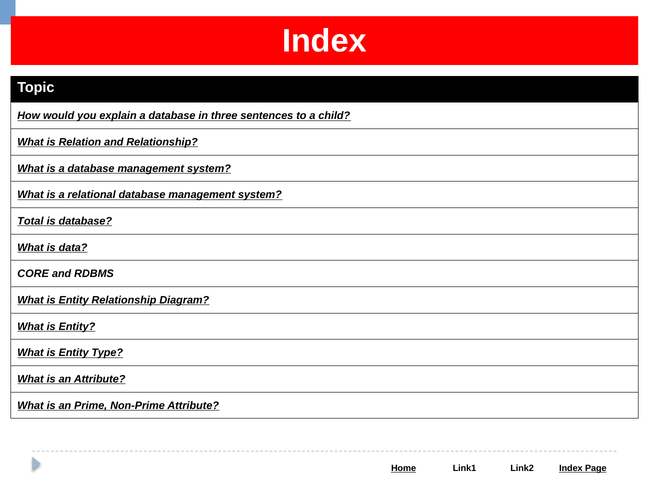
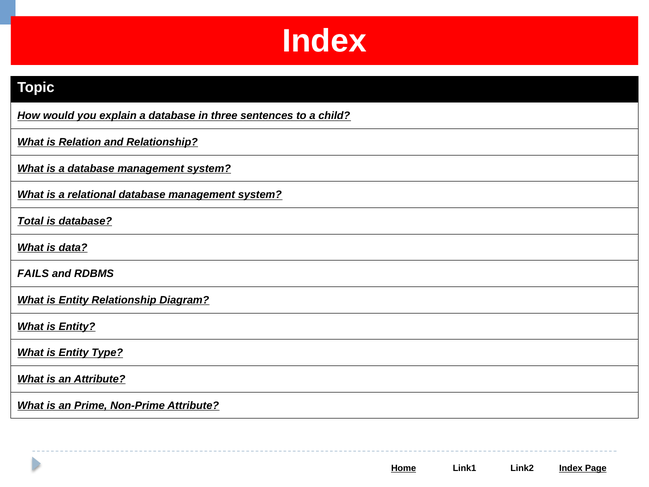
CORE: CORE -> FAILS
